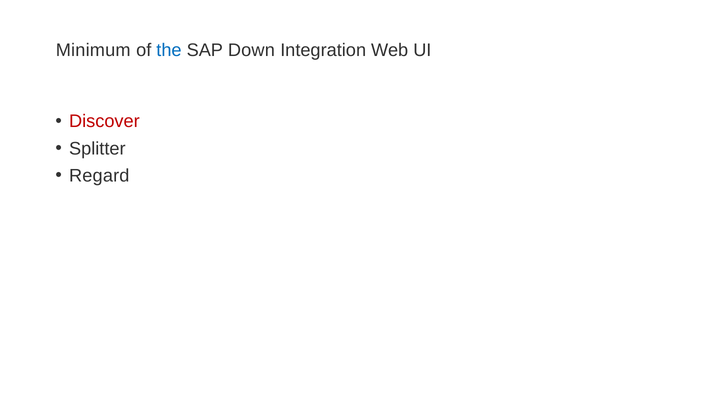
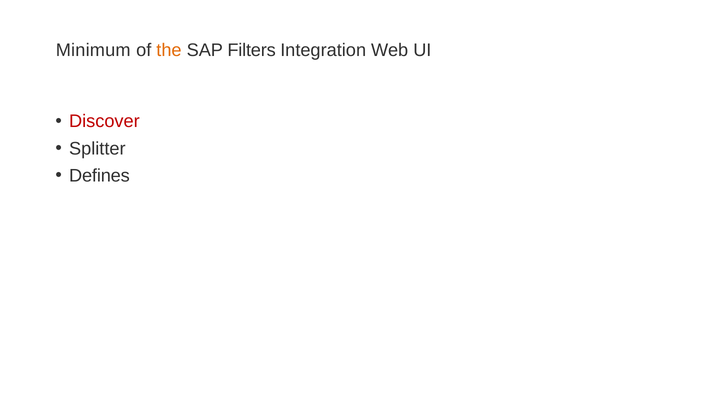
the colour: blue -> orange
Down: Down -> Filters
Regard: Regard -> Defines
